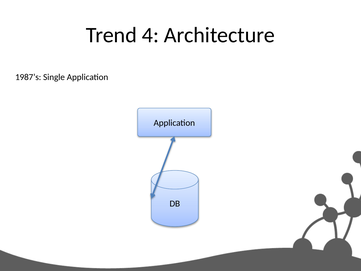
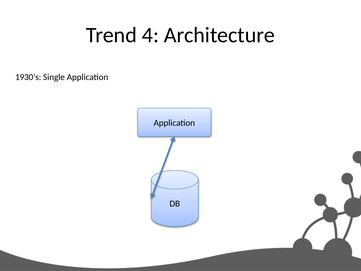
1987’s: 1987’s -> 1930’s
